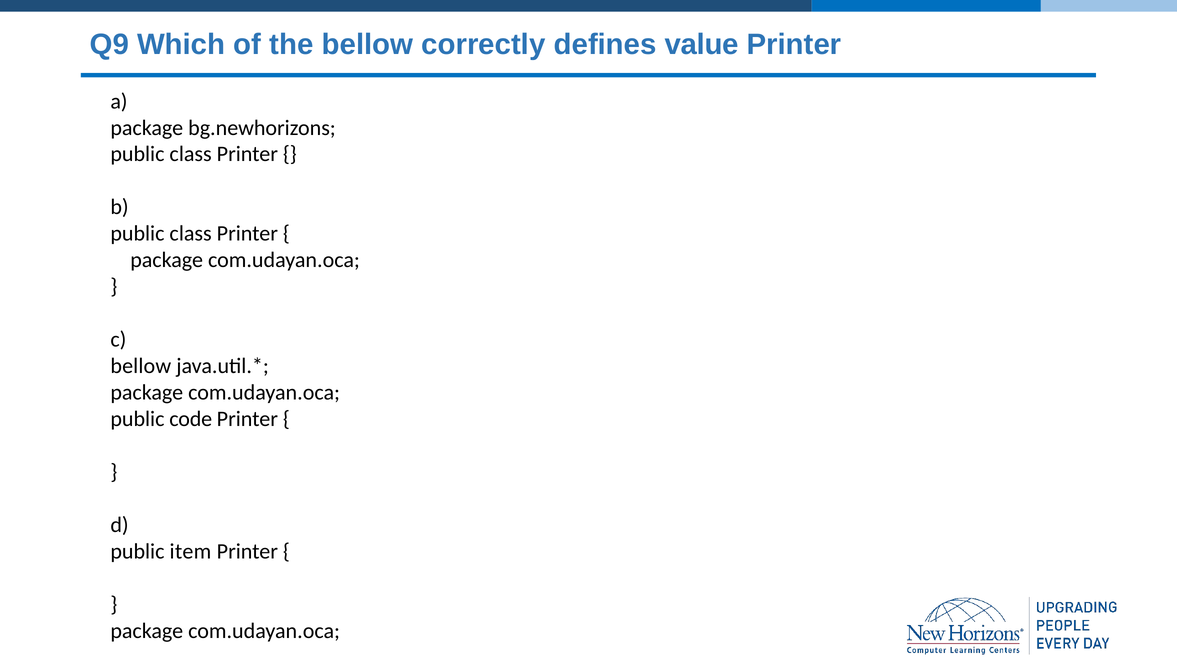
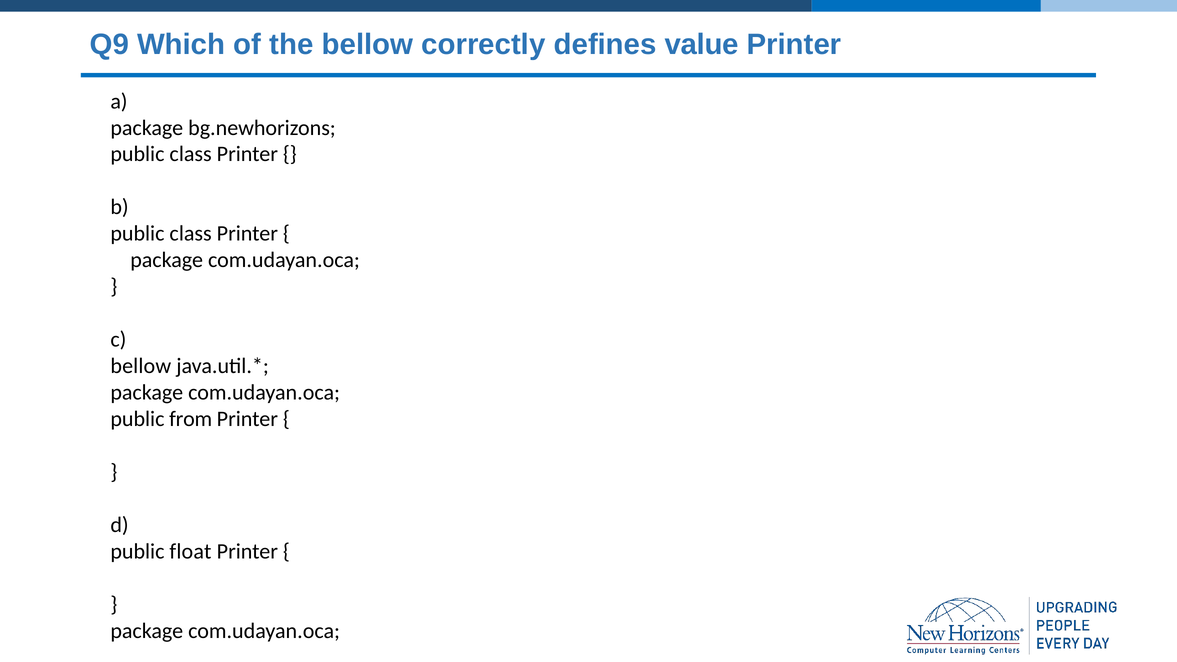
code: code -> from
item: item -> float
